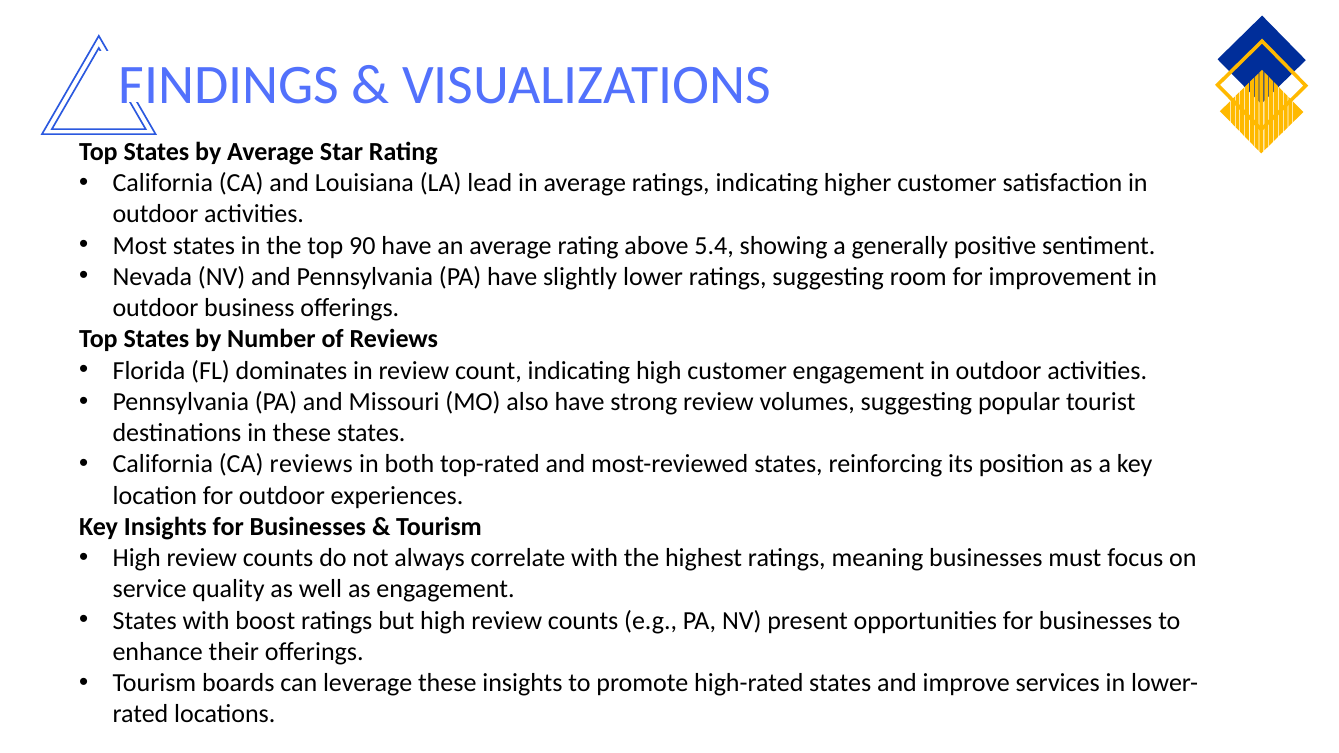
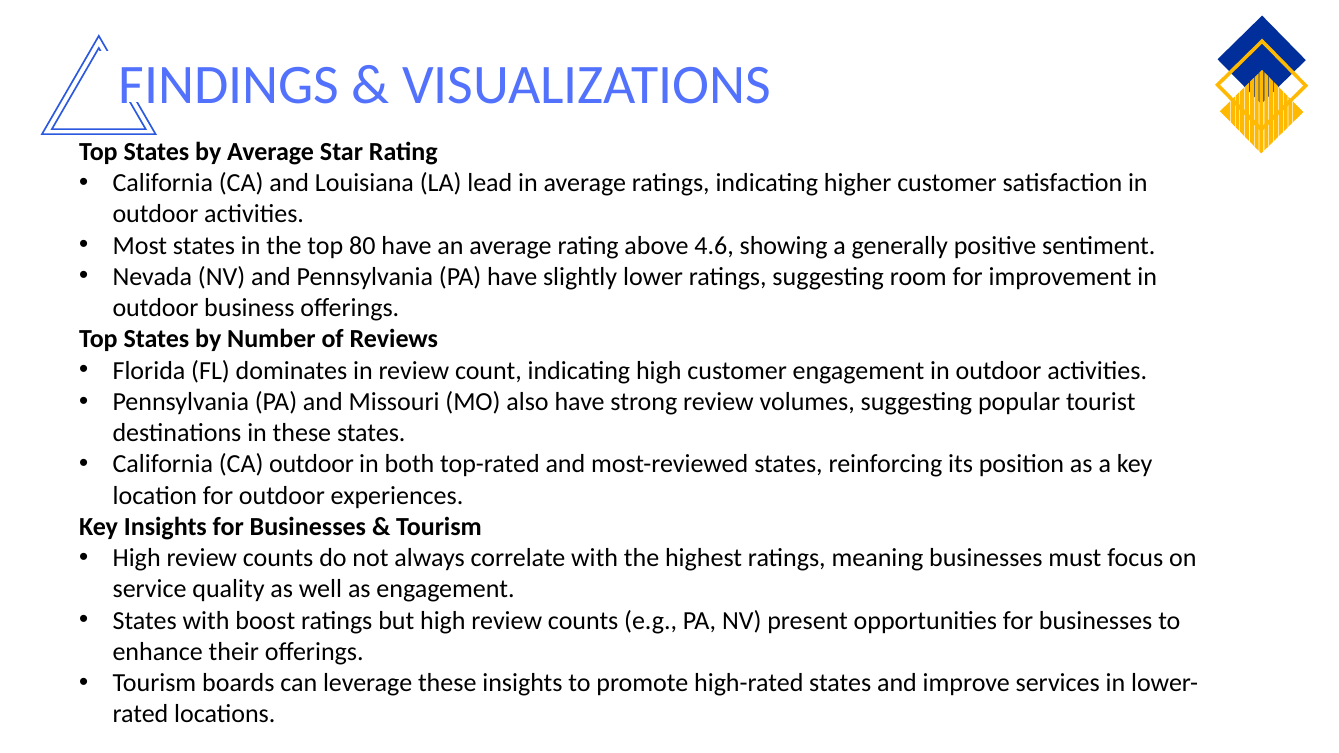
90: 90 -> 80
5.4: 5.4 -> 4.6
CA reviews: reviews -> outdoor
